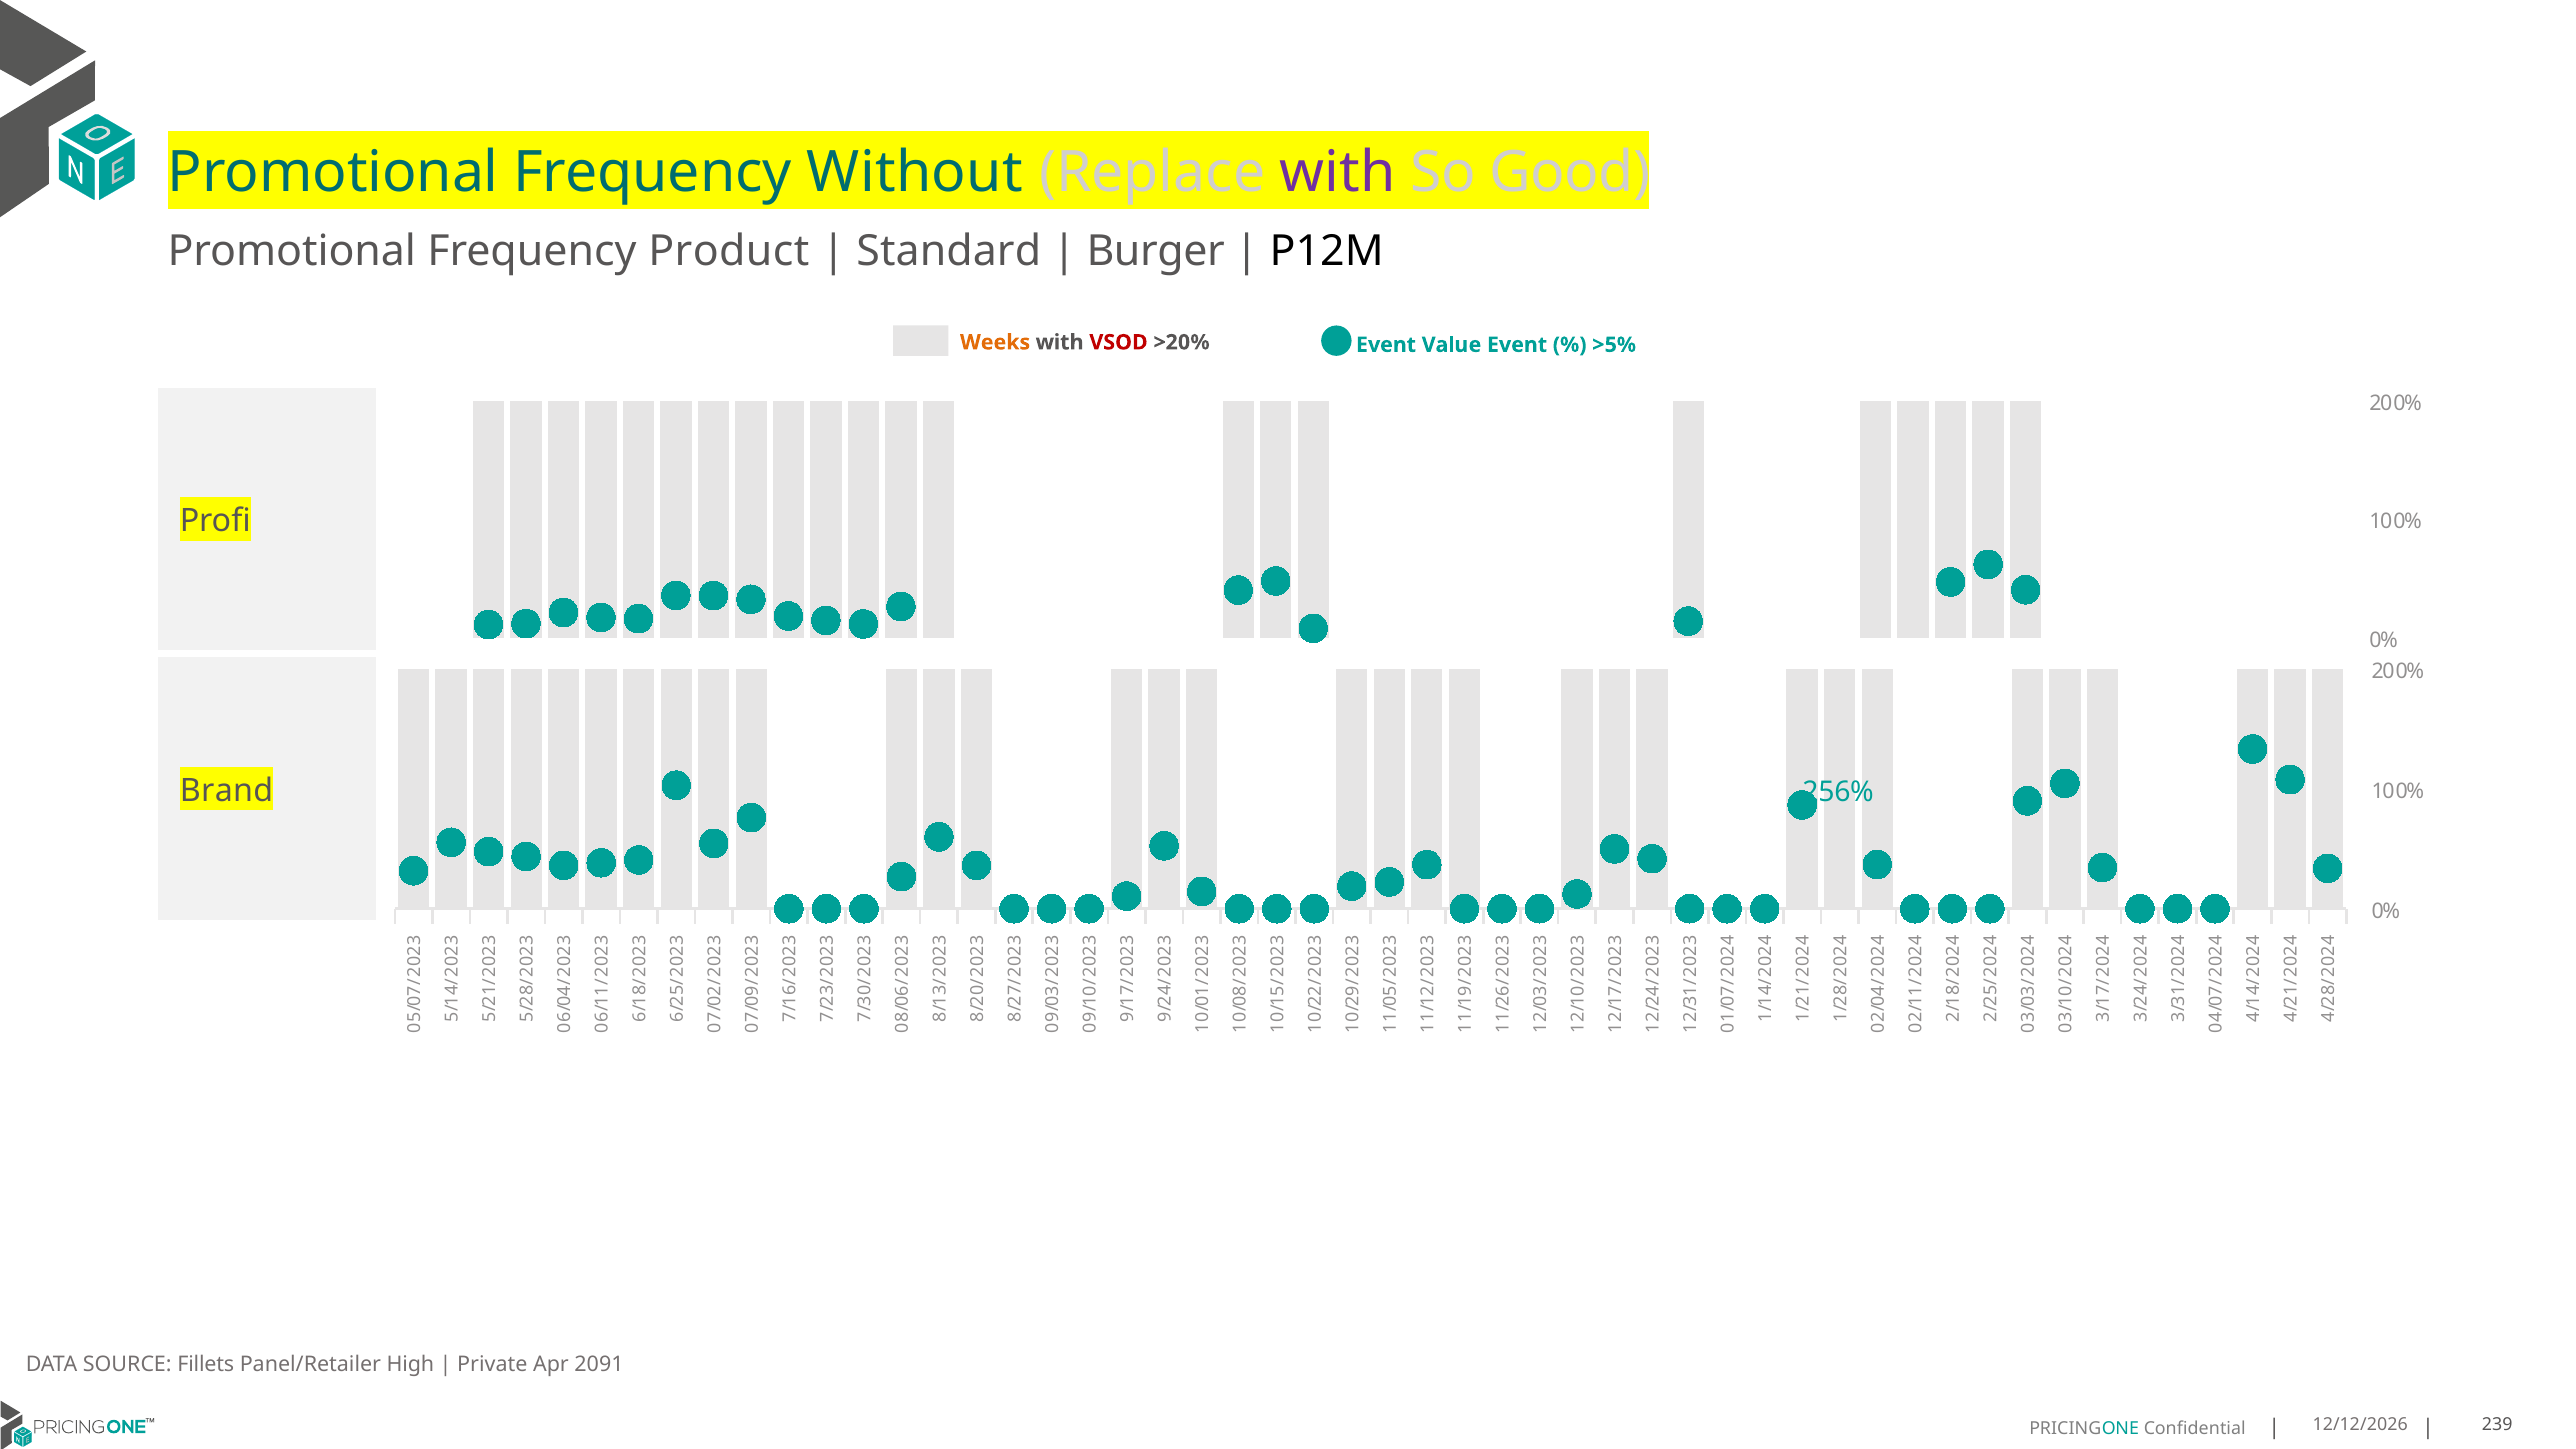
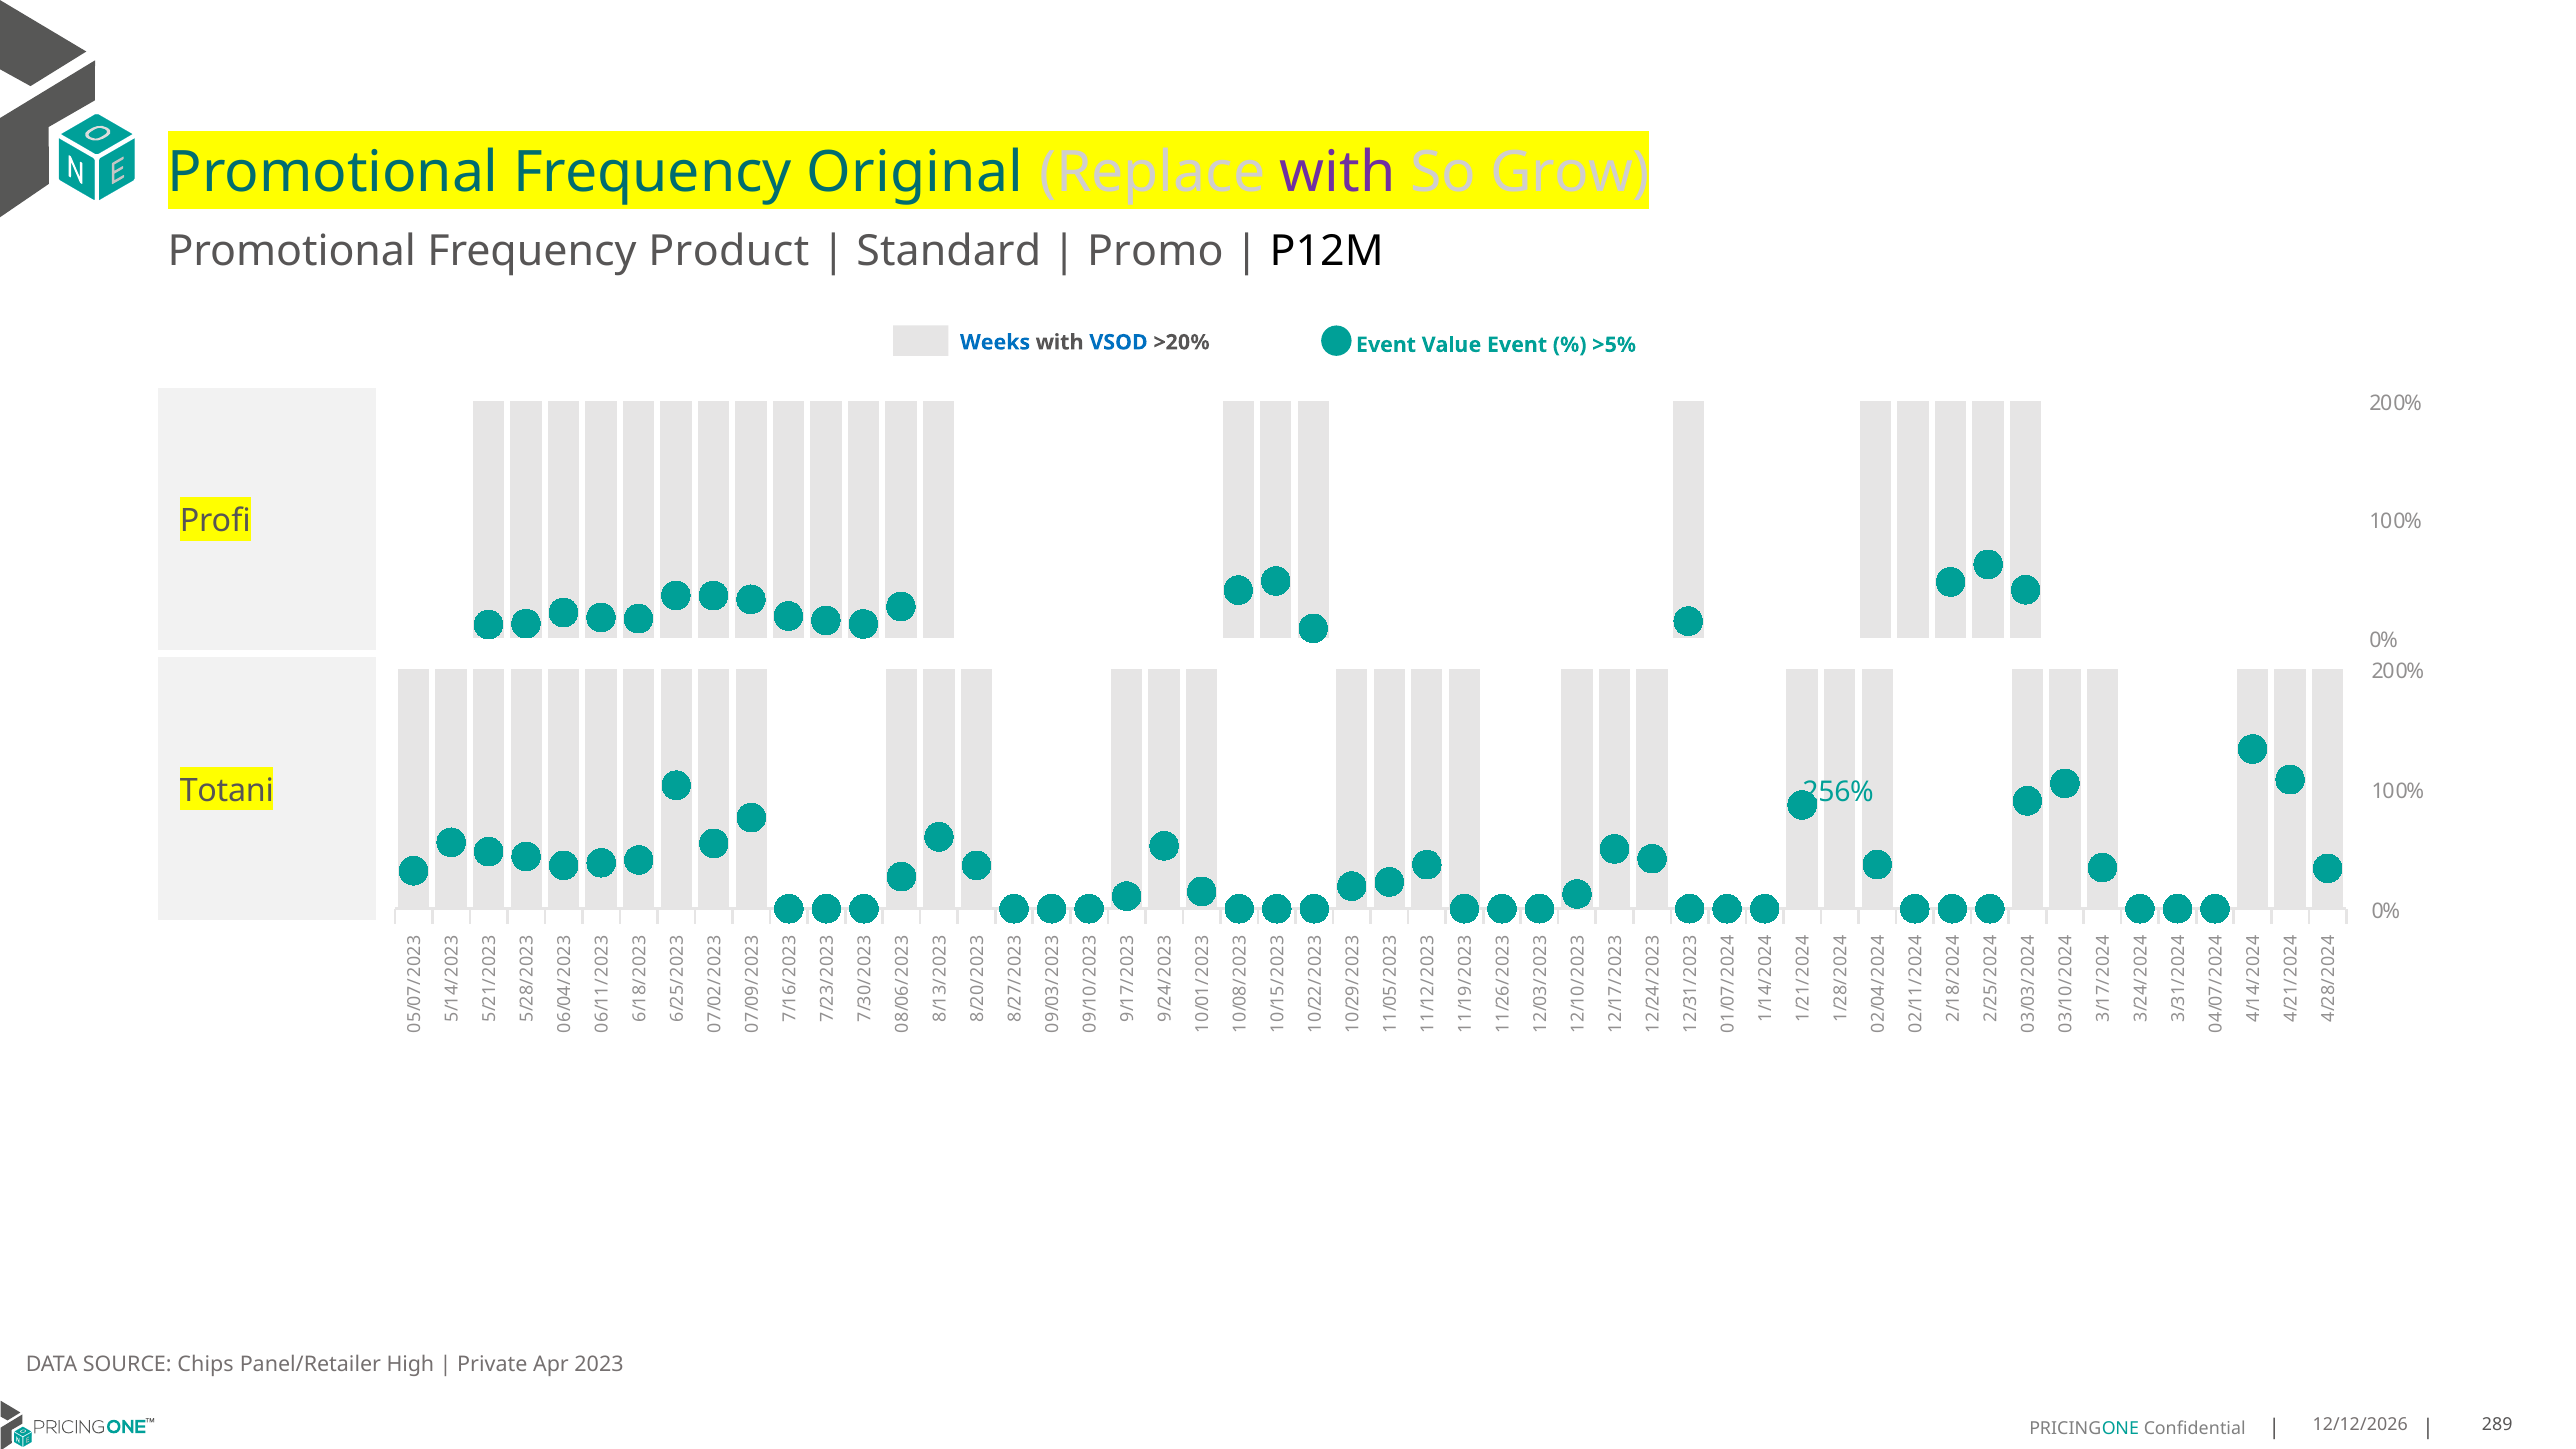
Without: Without -> Original
Good: Good -> Grow
Burger: Burger -> Promo
Weeks colour: orange -> blue
VSOD colour: red -> blue
Brand: Brand -> Totani
Fillets: Fillets -> Chips
2091: 2091 -> 2023
239: 239 -> 289
